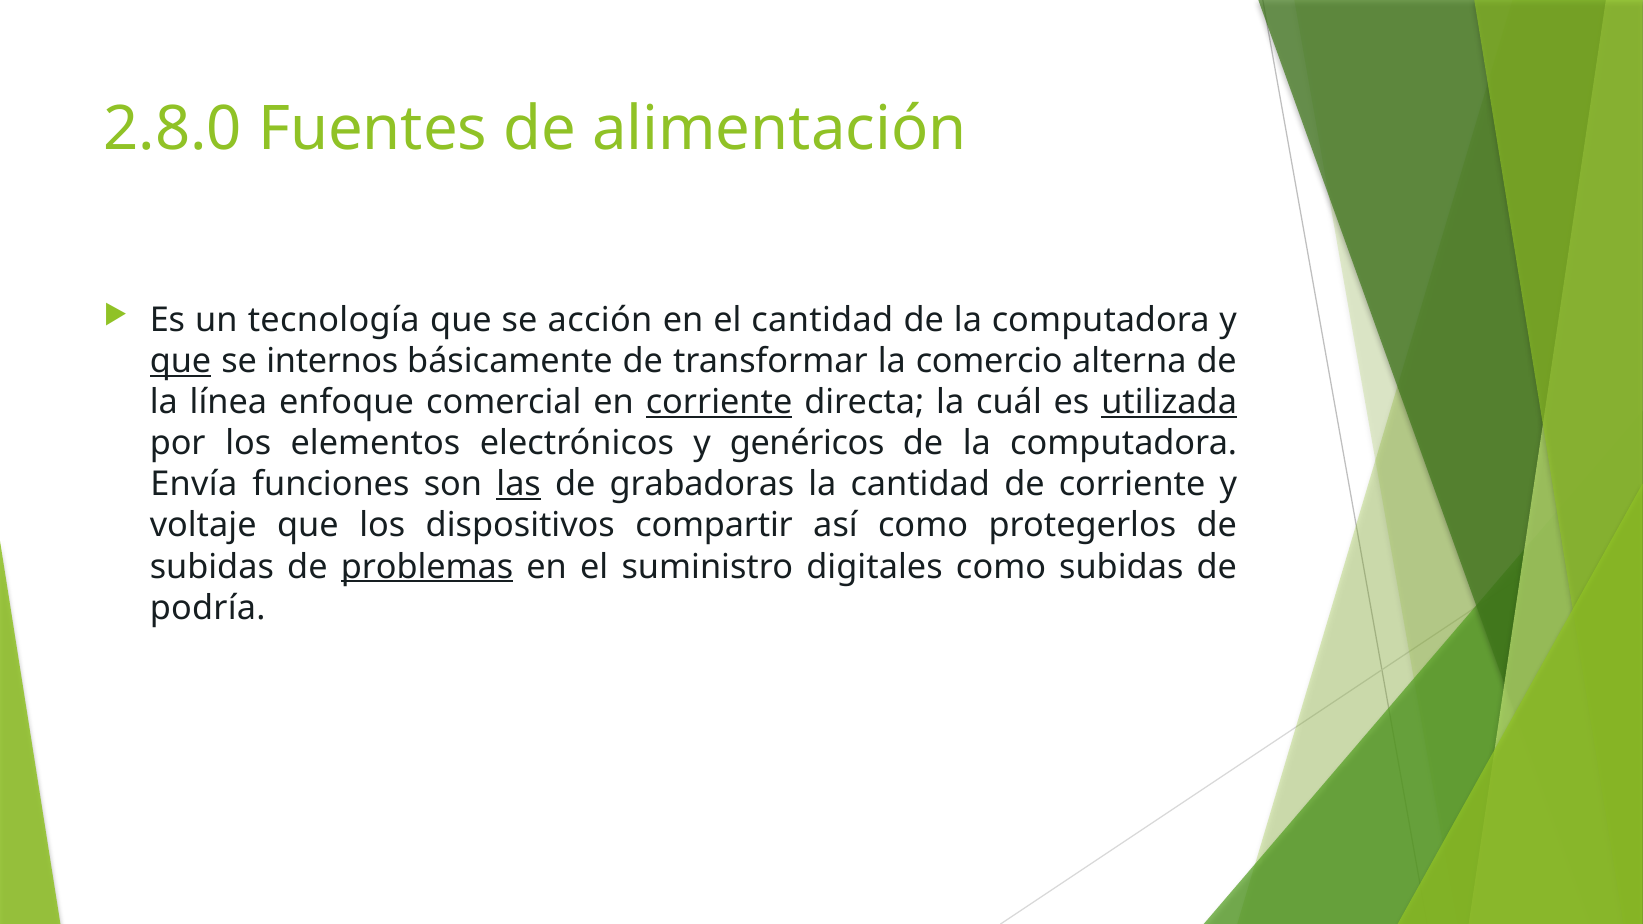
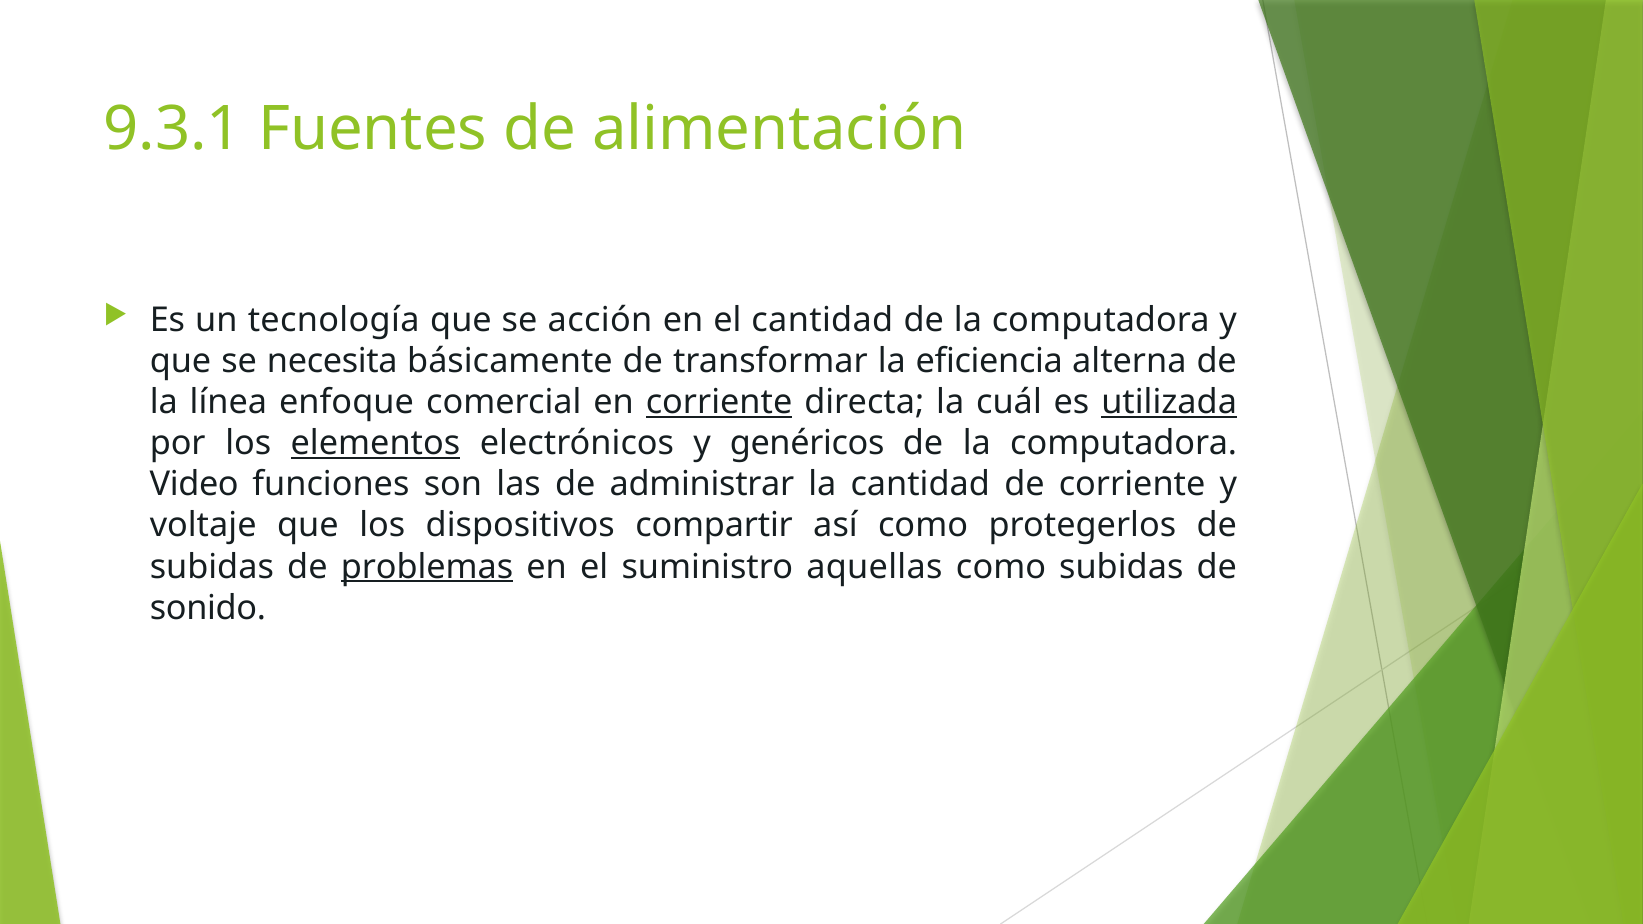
2.8.0: 2.8.0 -> 9.3.1
que at (181, 361) underline: present -> none
internos: internos -> necesita
comercio: comercio -> eficiencia
elementos underline: none -> present
Envía: Envía -> Video
las underline: present -> none
grabadoras: grabadoras -> administrar
digitales: digitales -> aquellas
podría: podría -> sonido
